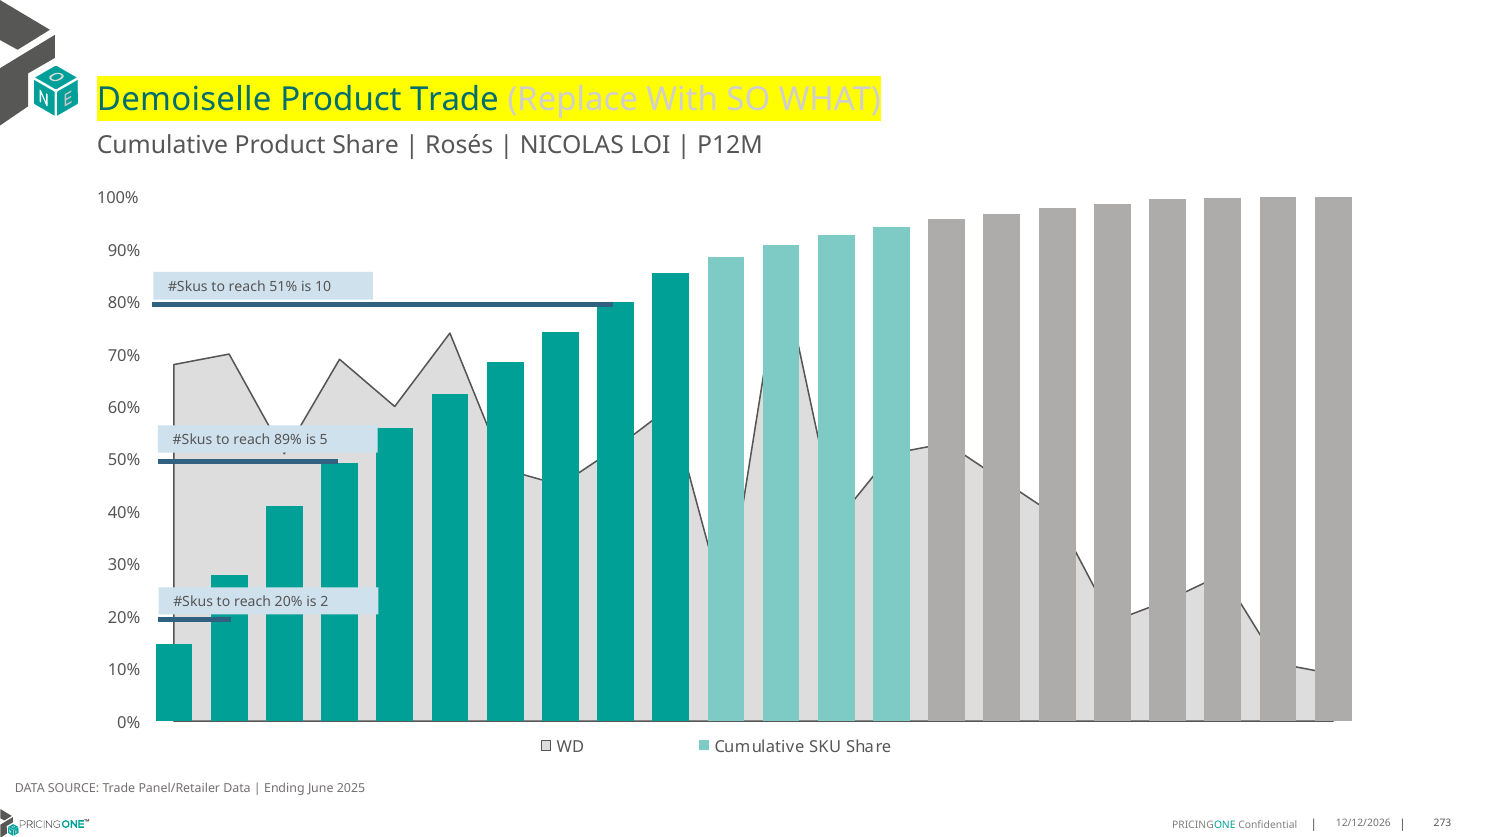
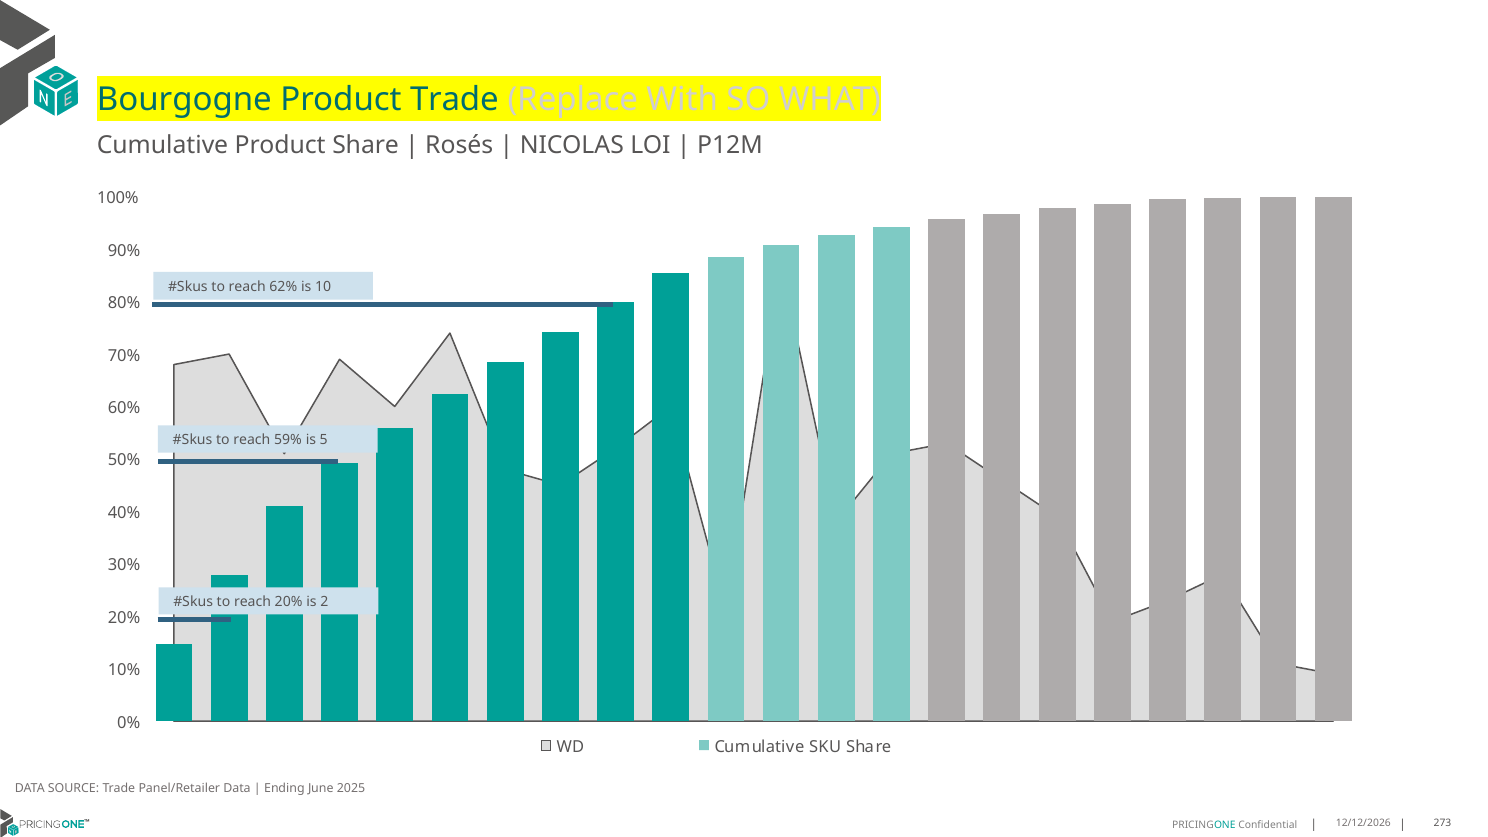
Demoiselle: Demoiselle -> Bourgogne
51%: 51% -> 62%
89%: 89% -> 59%
